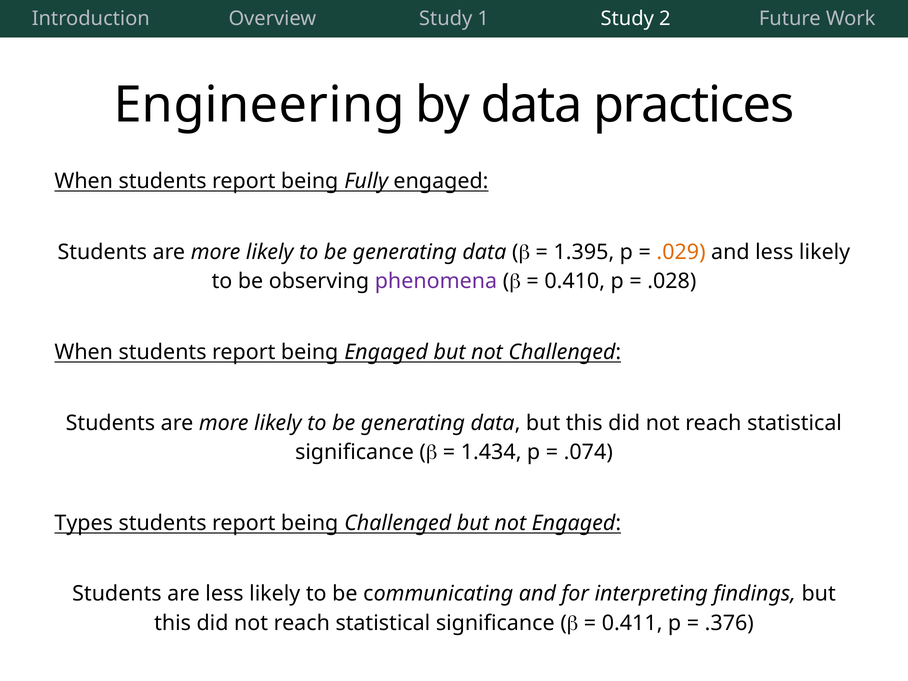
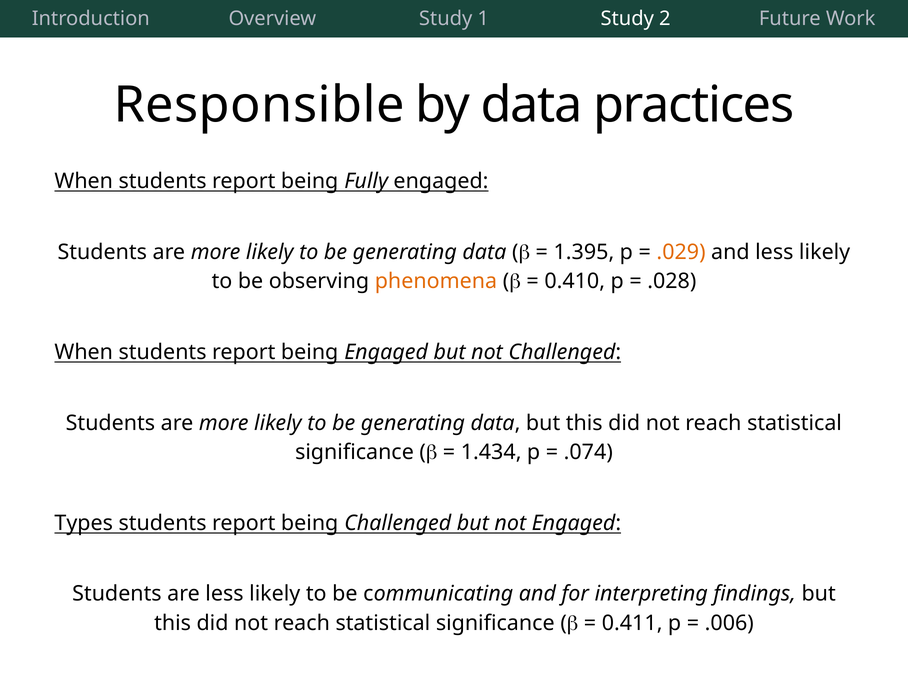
Engineering: Engineering -> Responsible
phenomena colour: purple -> orange
.376: .376 -> .006
